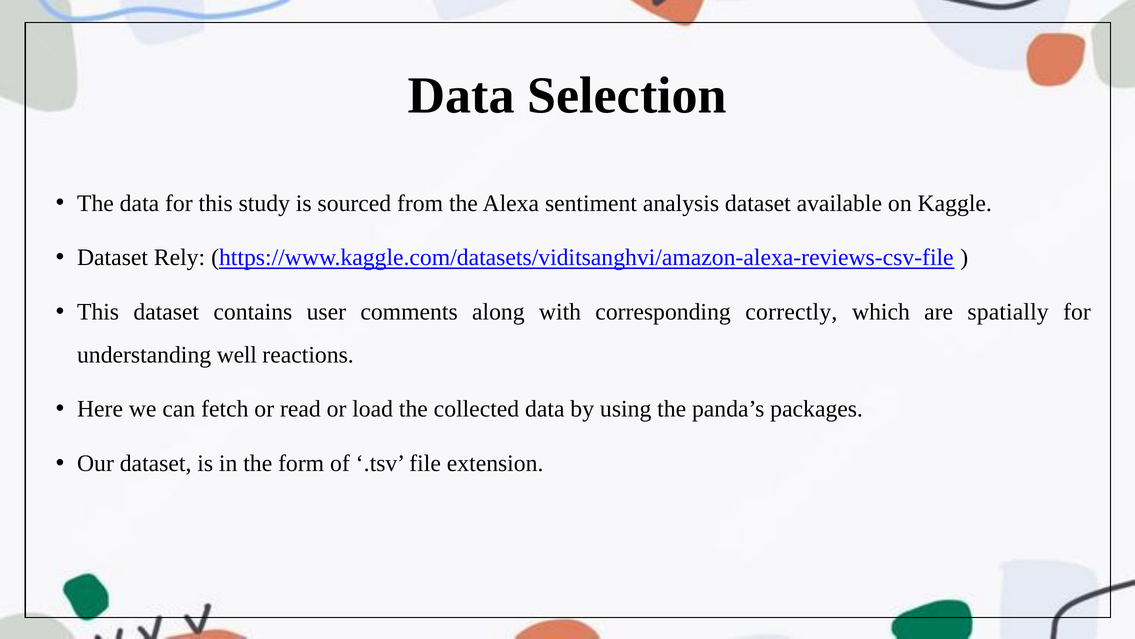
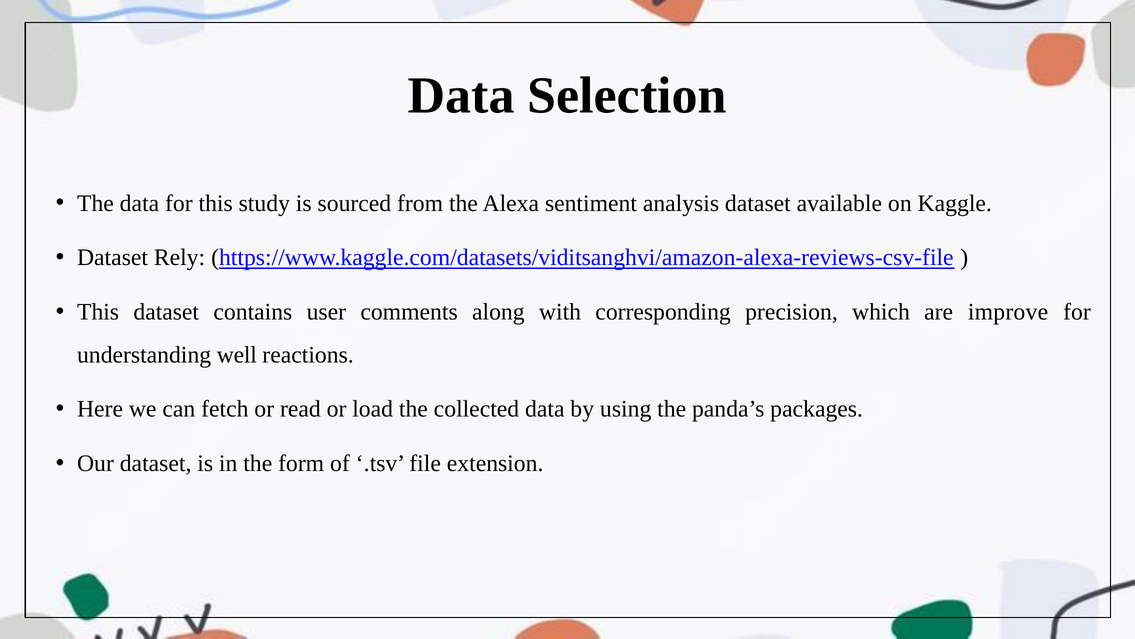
correctly: correctly -> precision
spatially: spatially -> improve
